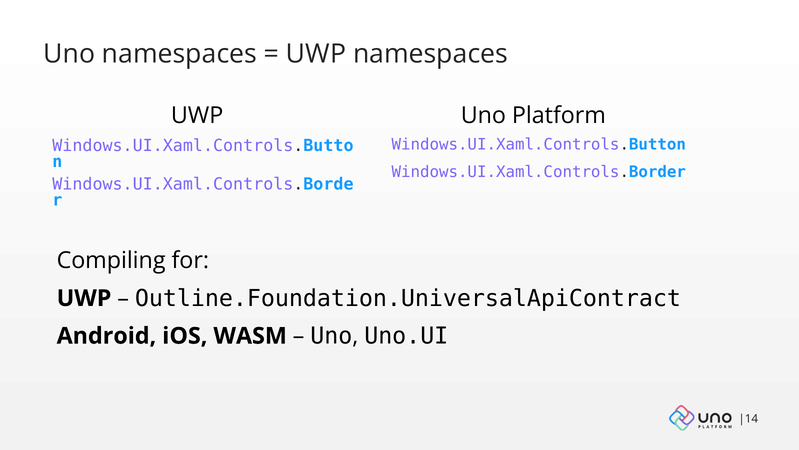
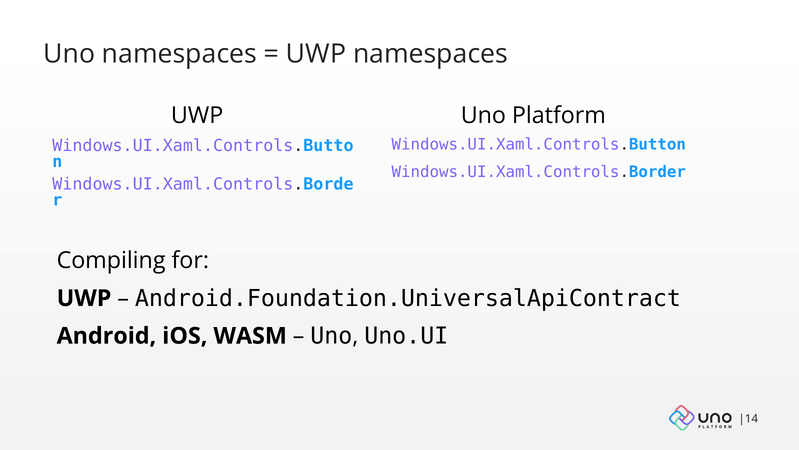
Outline.Foundation.UniversalApiContract: Outline.Foundation.UniversalApiContract -> Android.Foundation.UniversalApiContract
